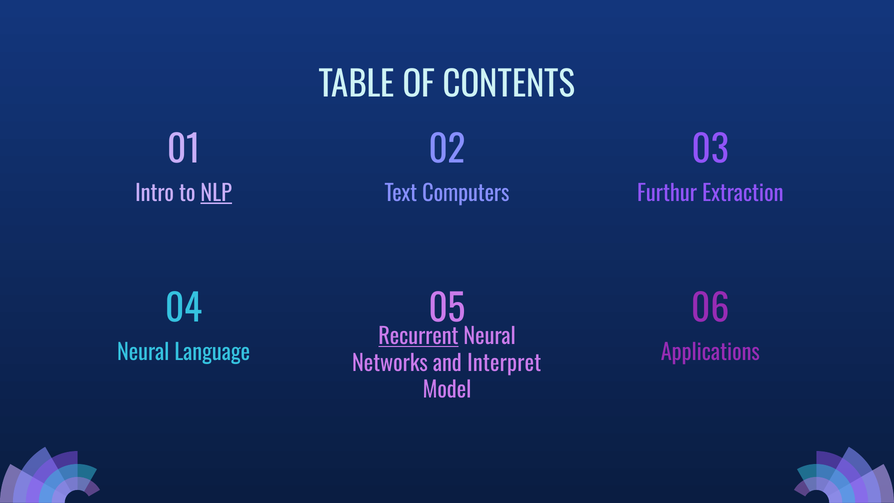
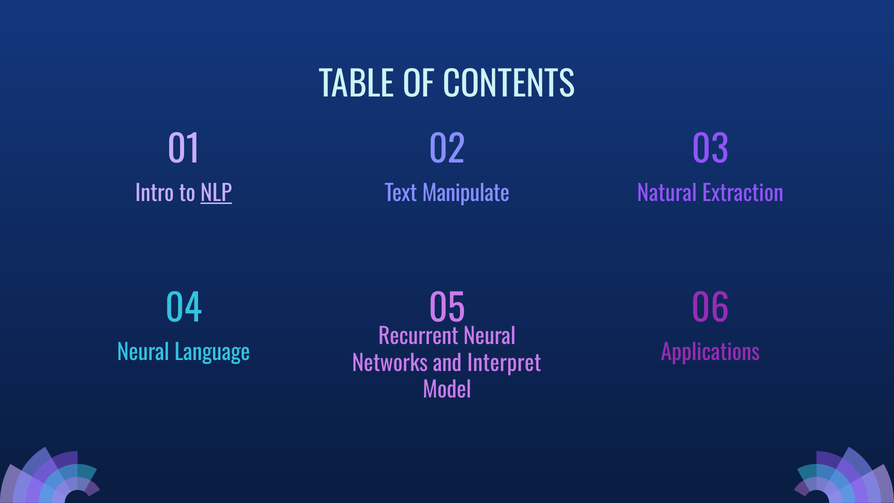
Computers: Computers -> Manipulate
Furthur: Furthur -> Natural
Recurrent underline: present -> none
